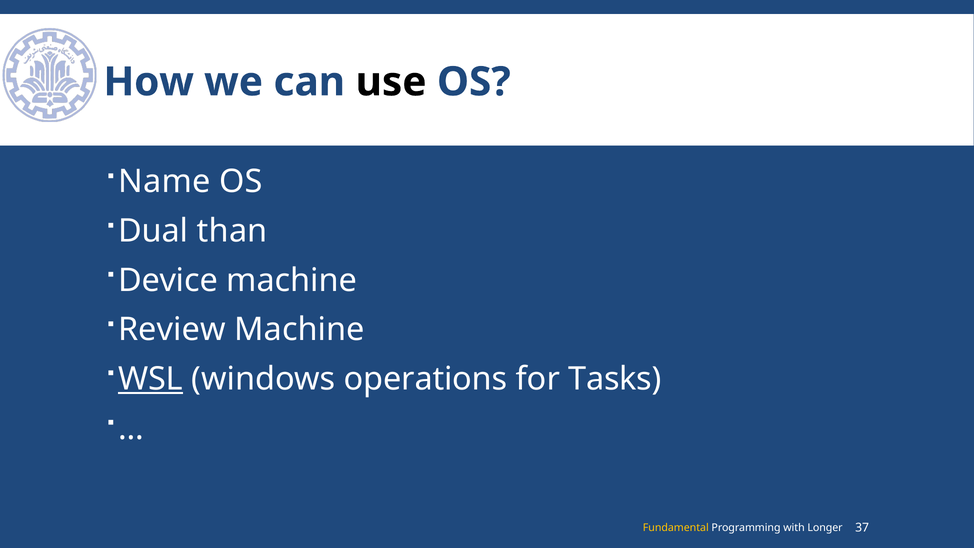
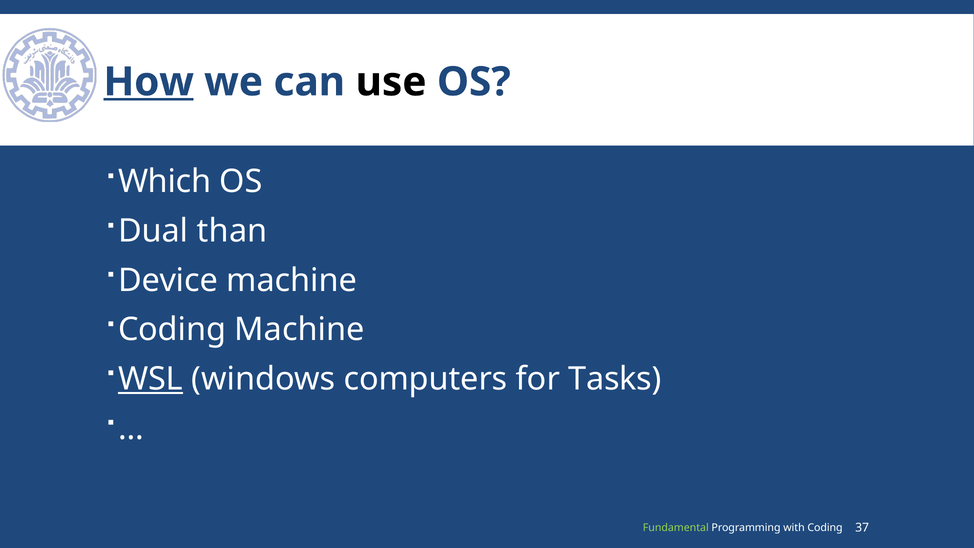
How underline: none -> present
Name: Name -> Which
Review at (172, 330): Review -> Coding
operations: operations -> computers
Fundamental colour: yellow -> light green
with Longer: Longer -> Coding
